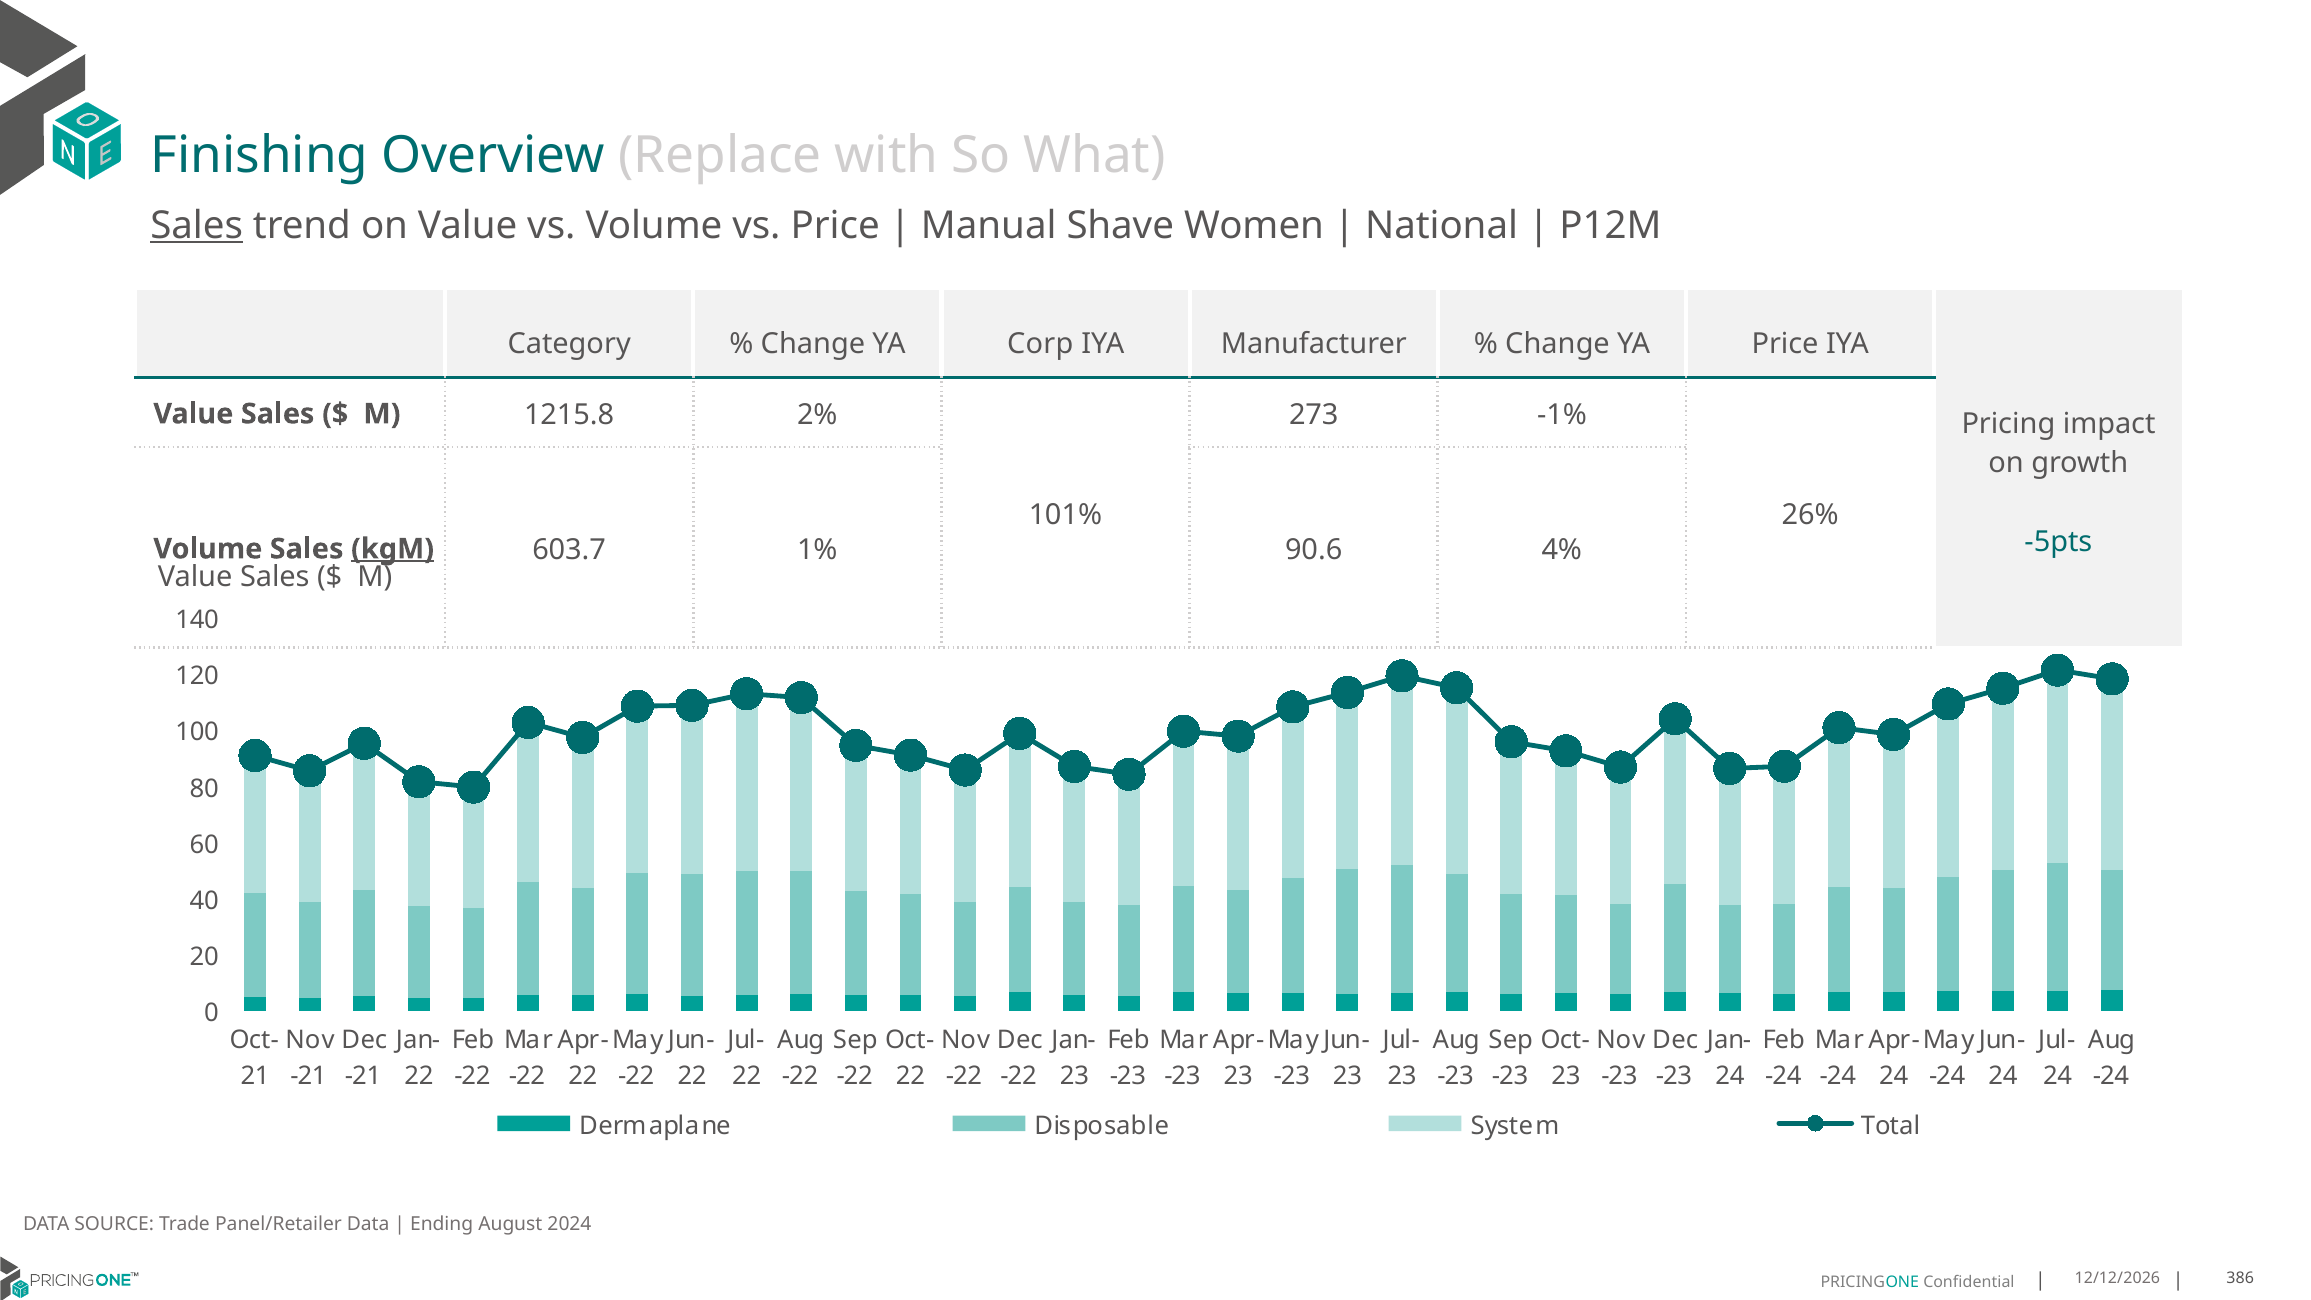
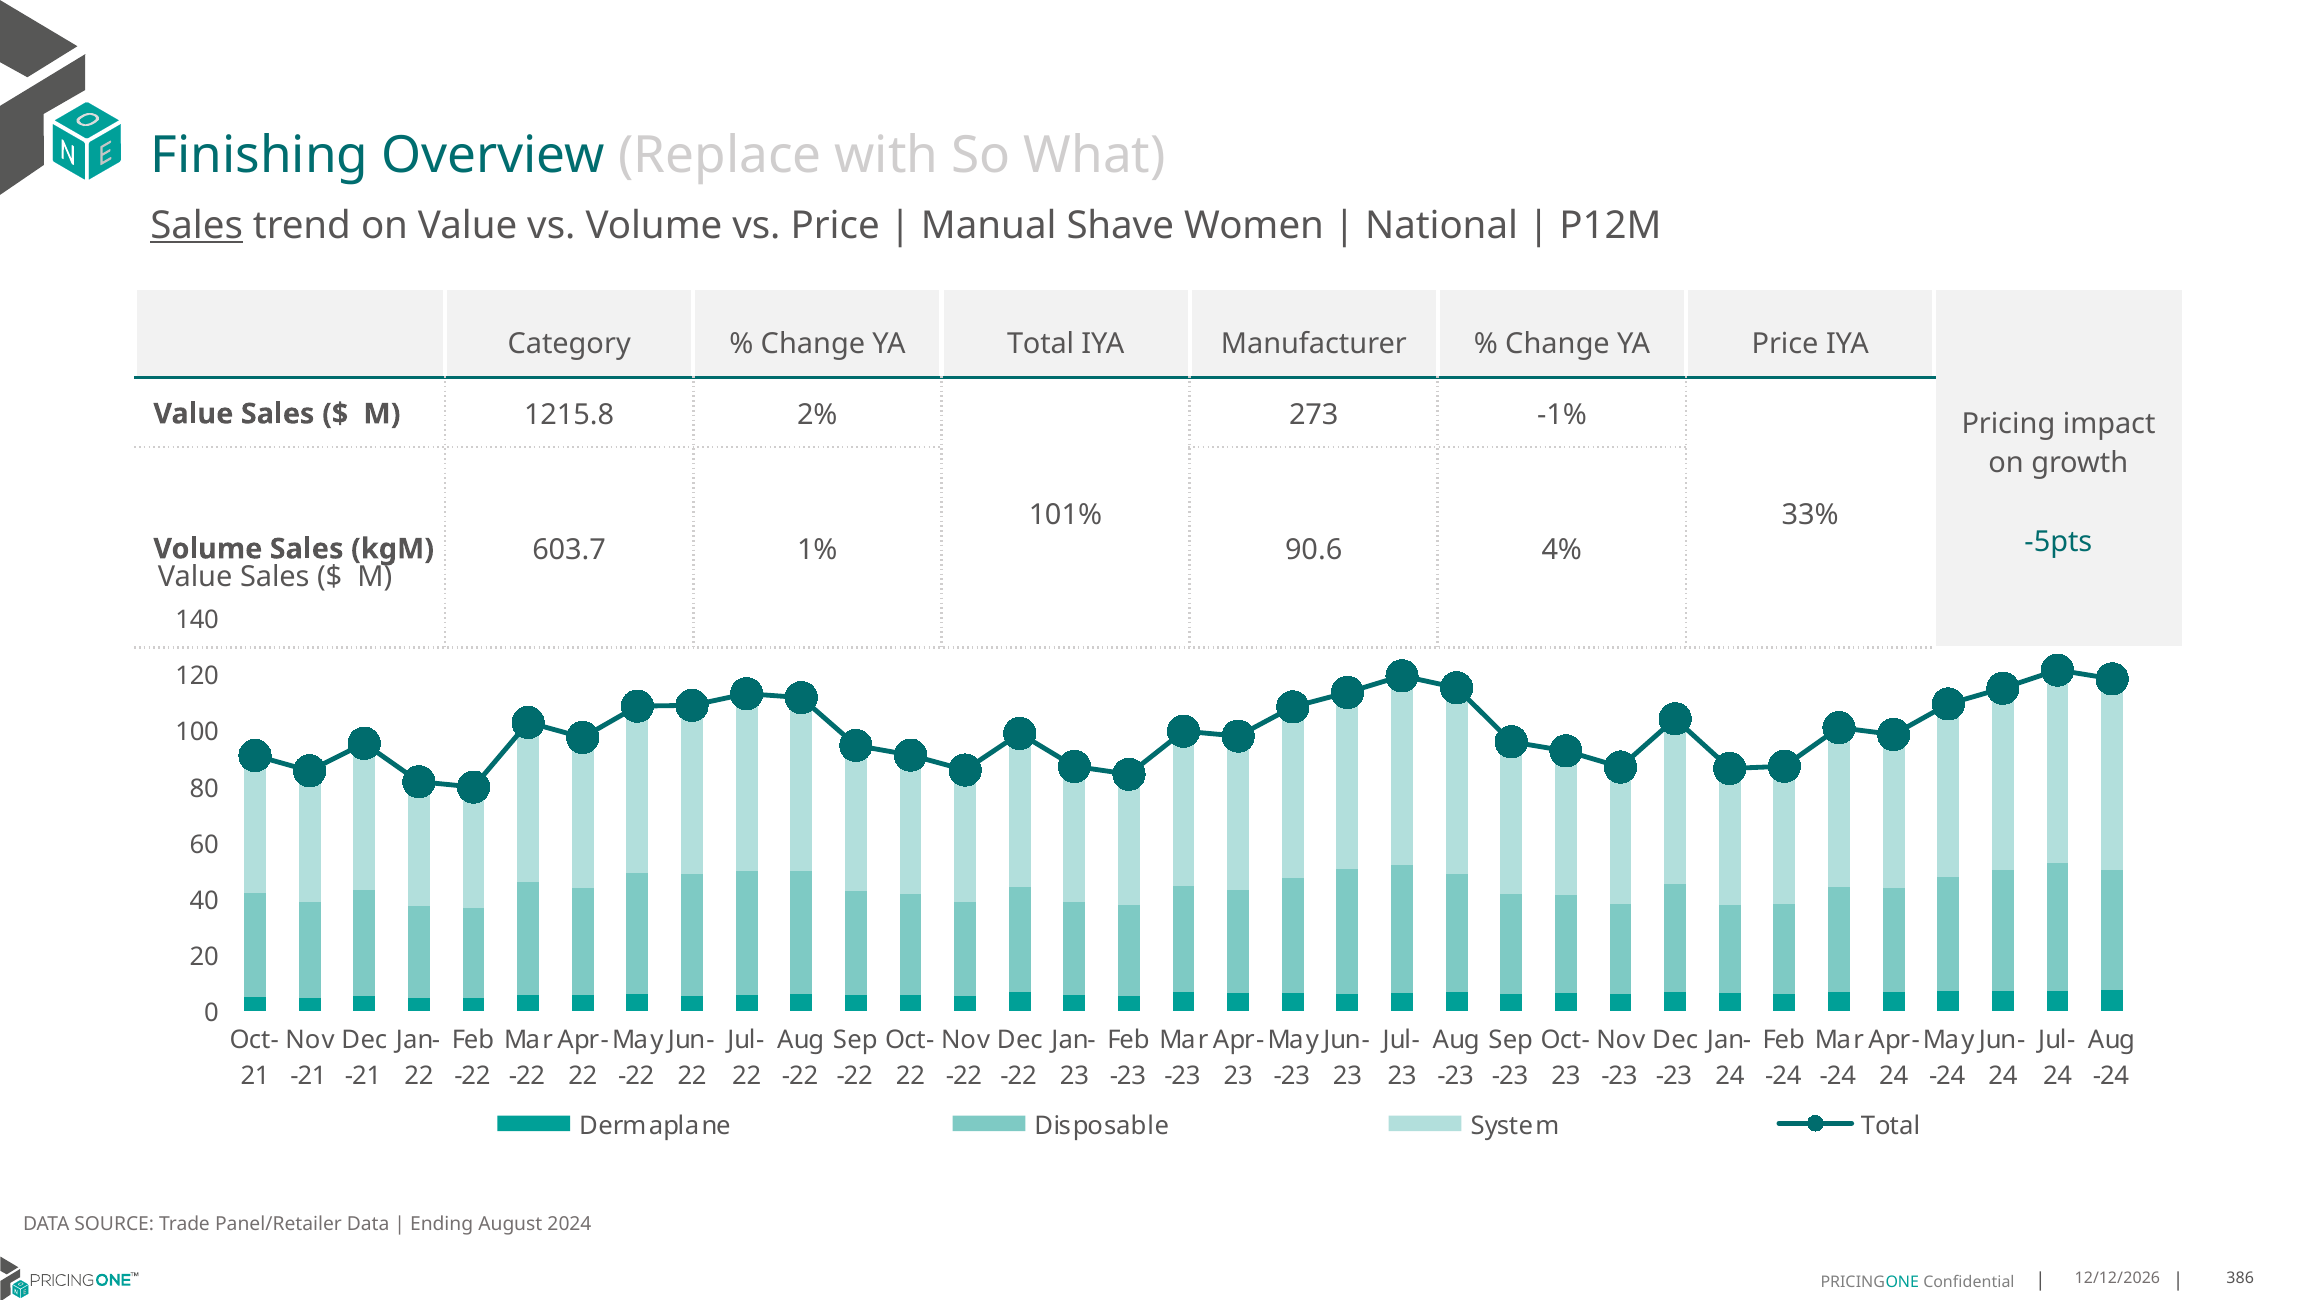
YA Corp: Corp -> Total
26%: 26% -> 33%
kgM underline: present -> none
